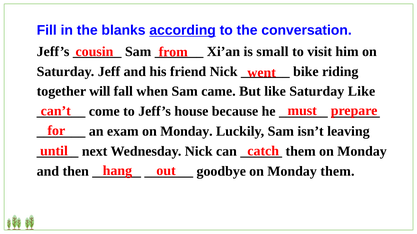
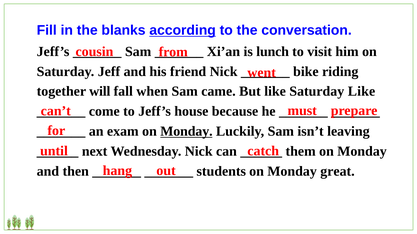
small: small -> lunch
Monday at (186, 132) underline: none -> present
goodbye: goodbye -> students
Monday them: them -> great
